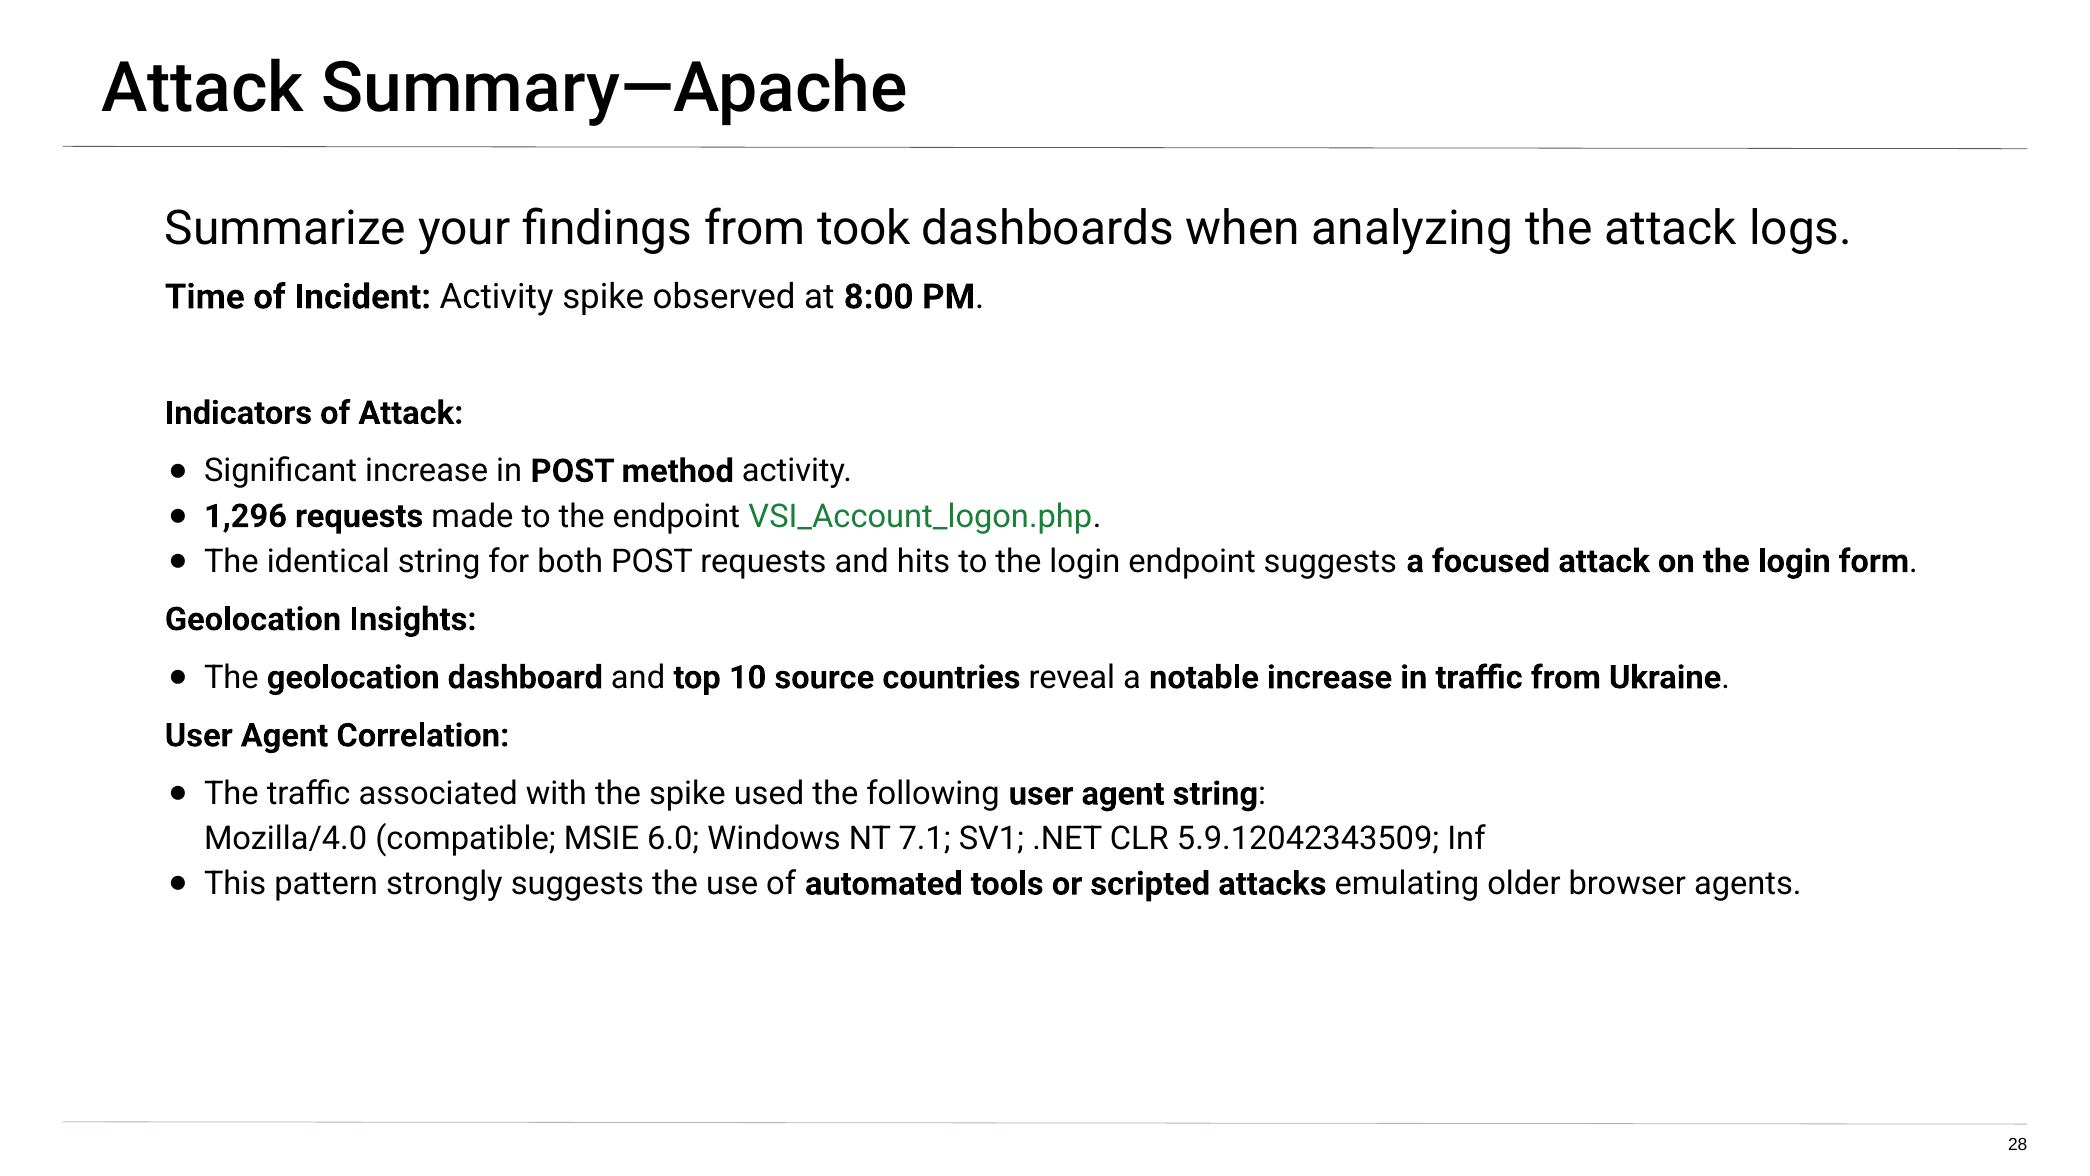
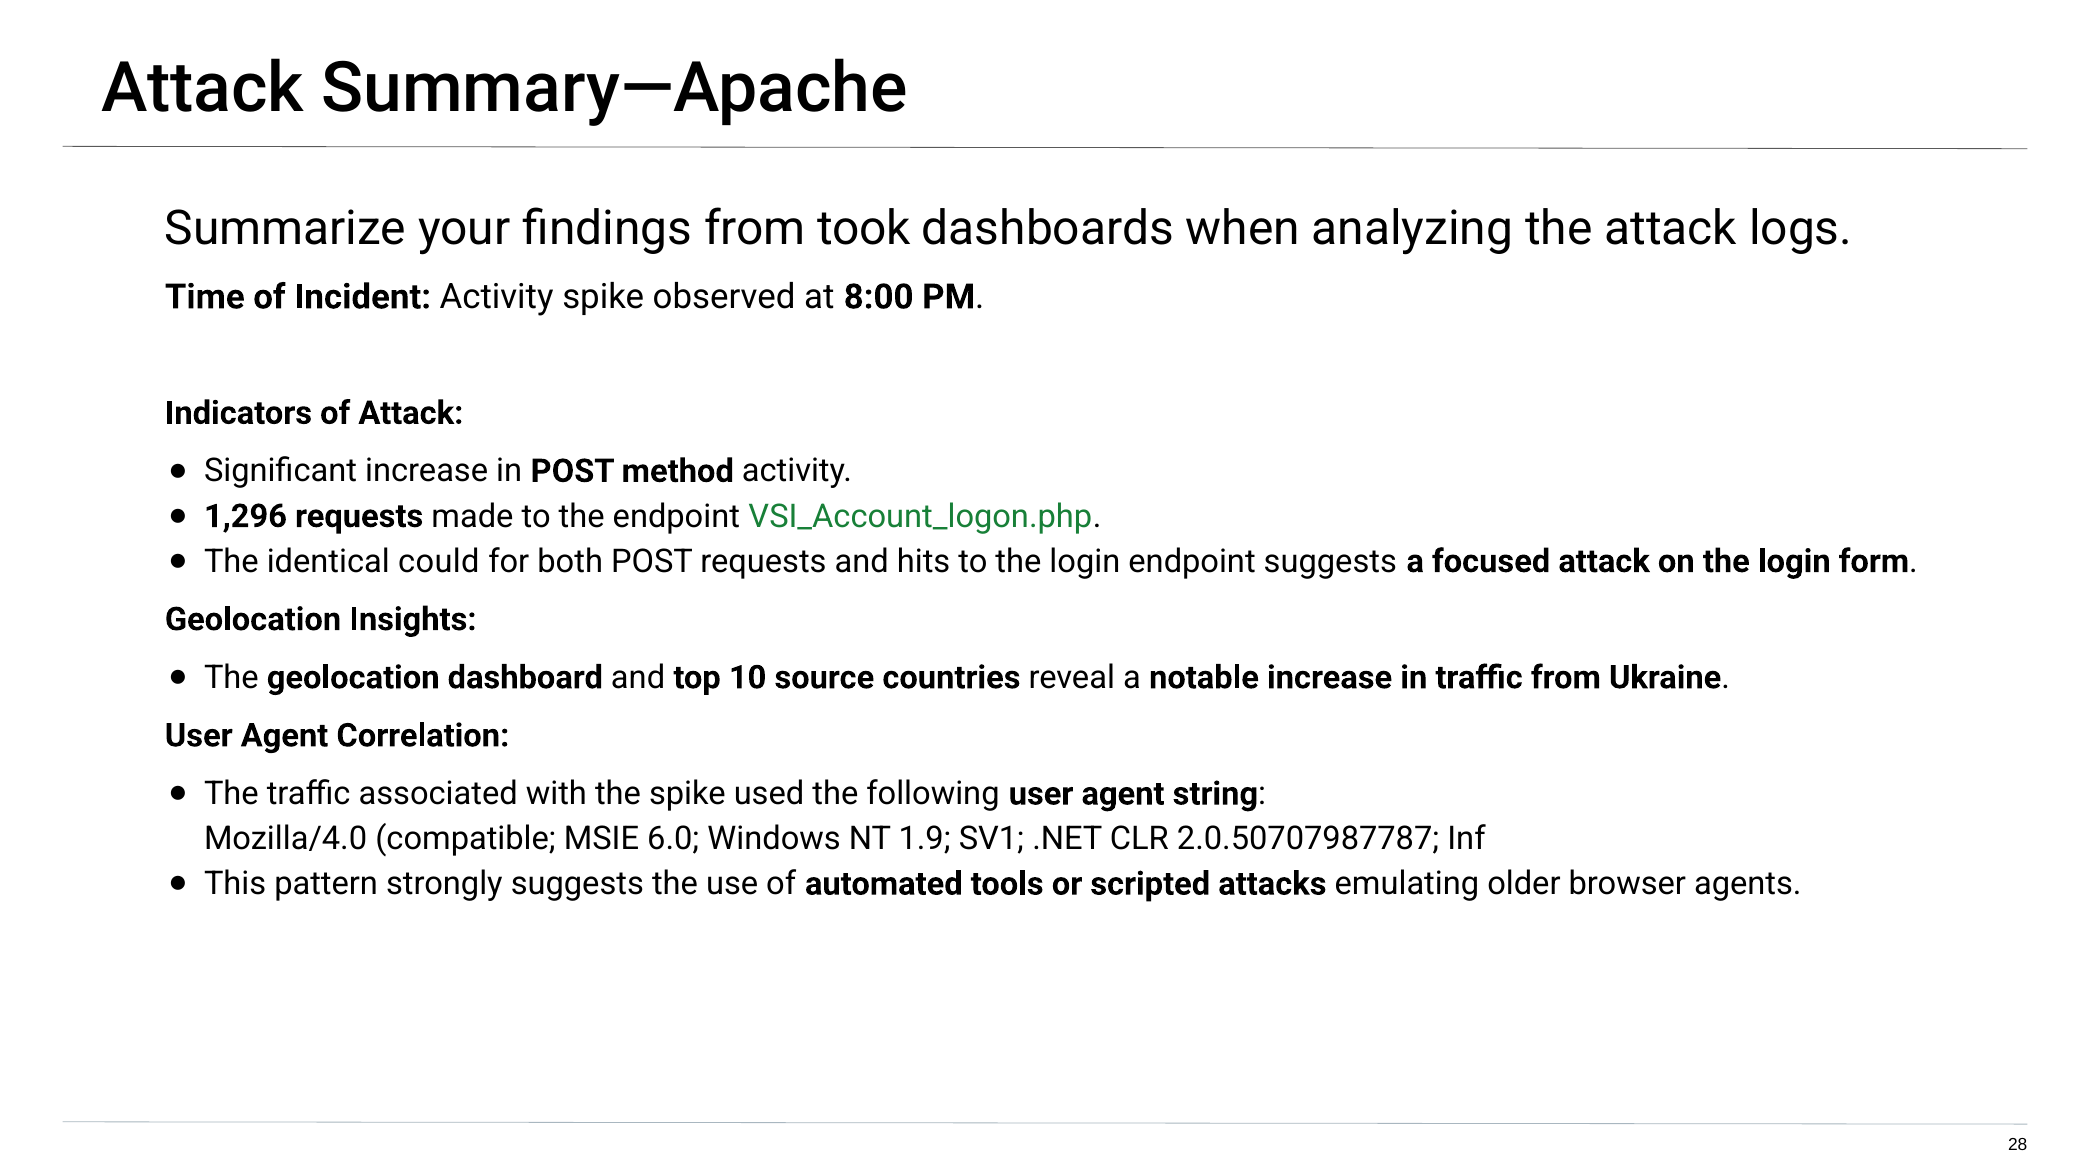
identical string: string -> could
7.1: 7.1 -> 1.9
5.9.12042343509: 5.9.12042343509 -> 2.0.50707987787
